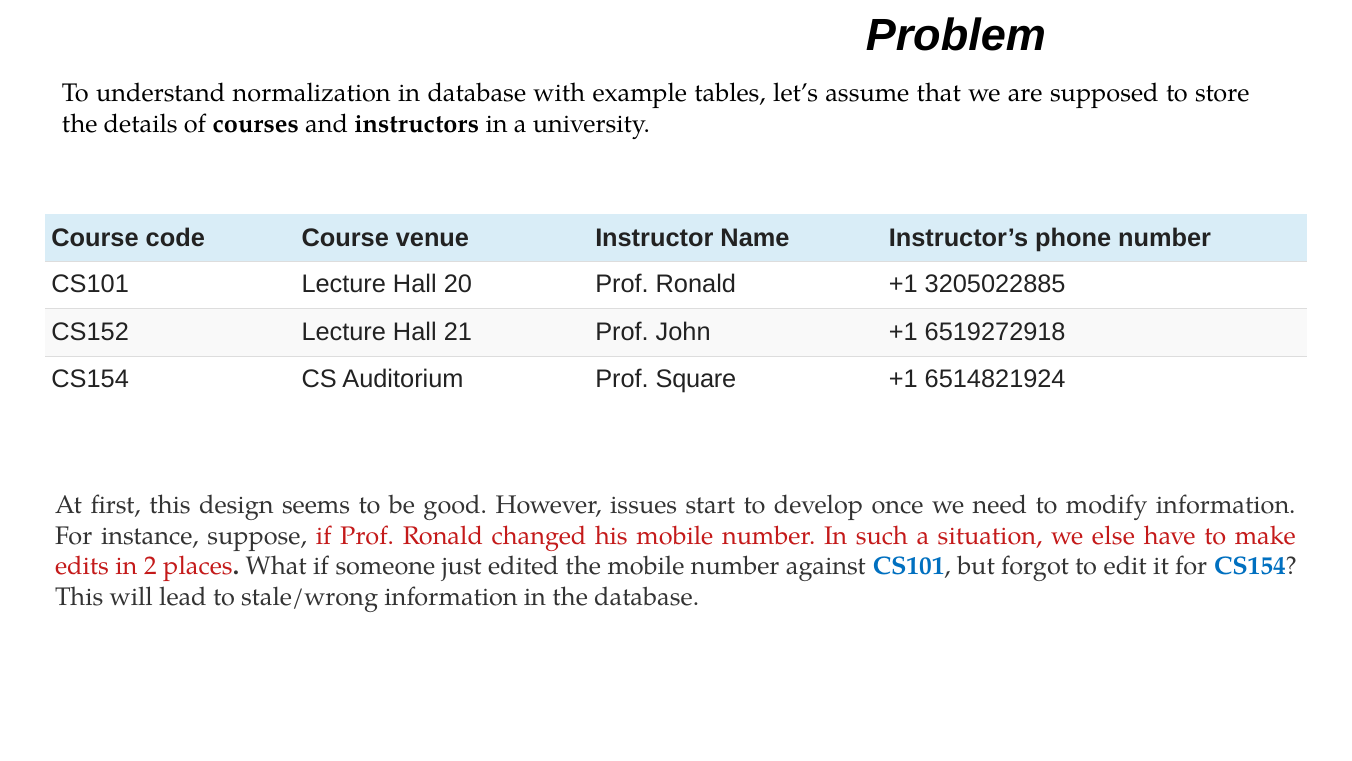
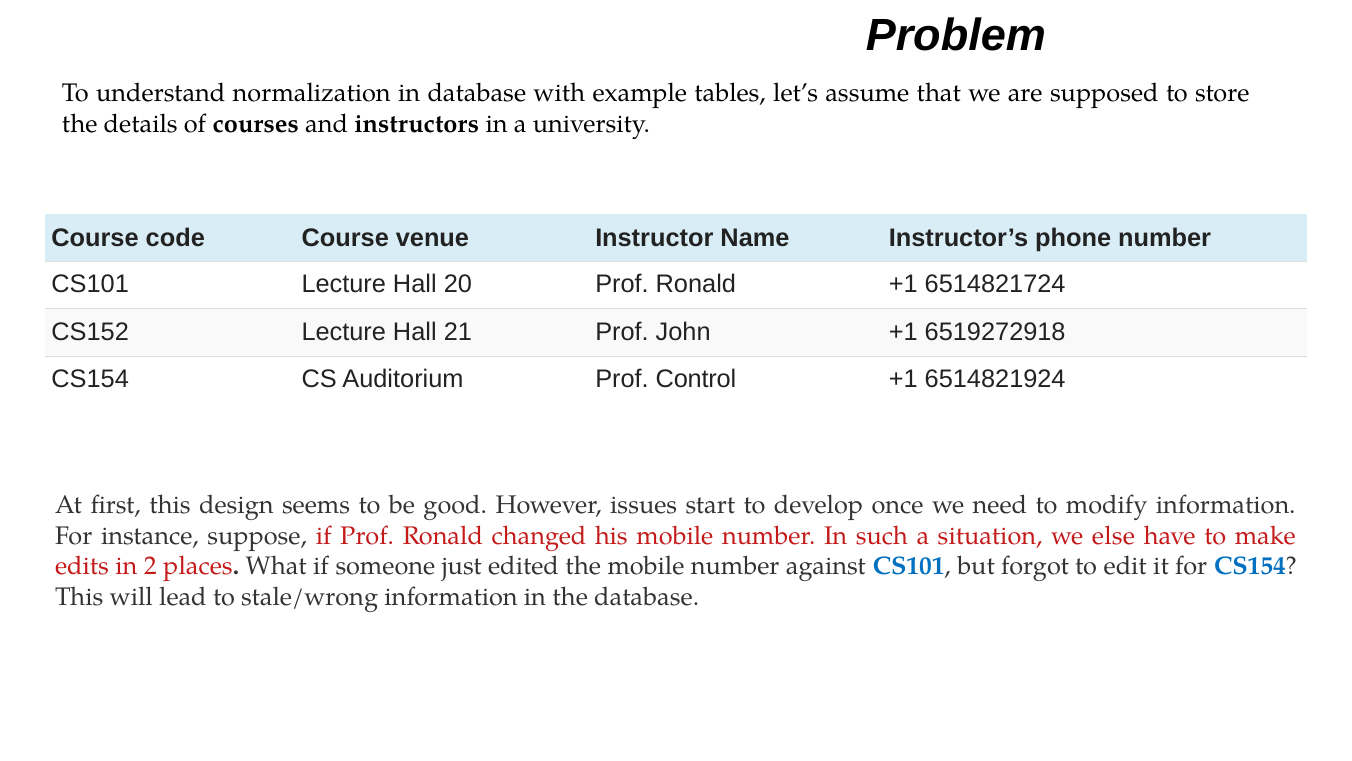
3205022885: 3205022885 -> 6514821724
Square: Square -> Control
